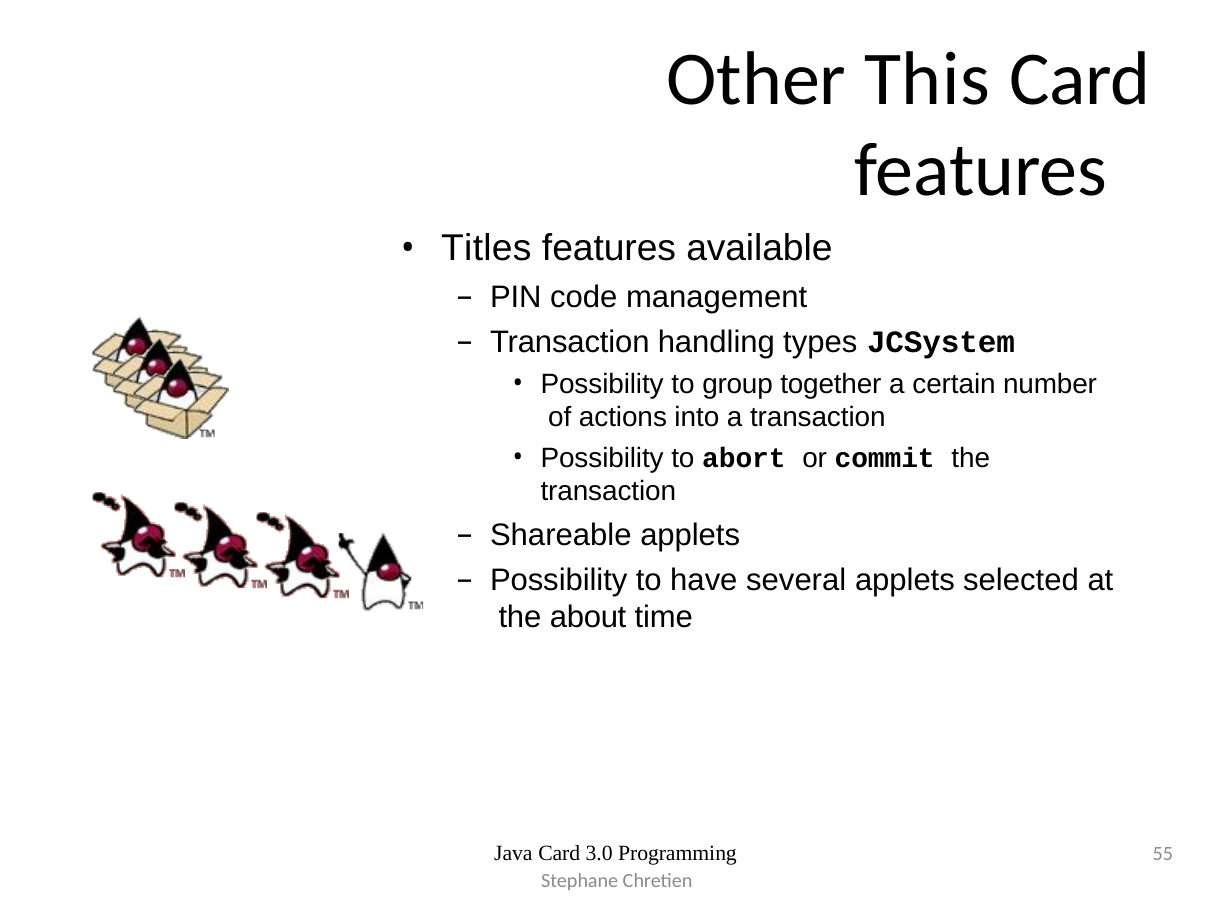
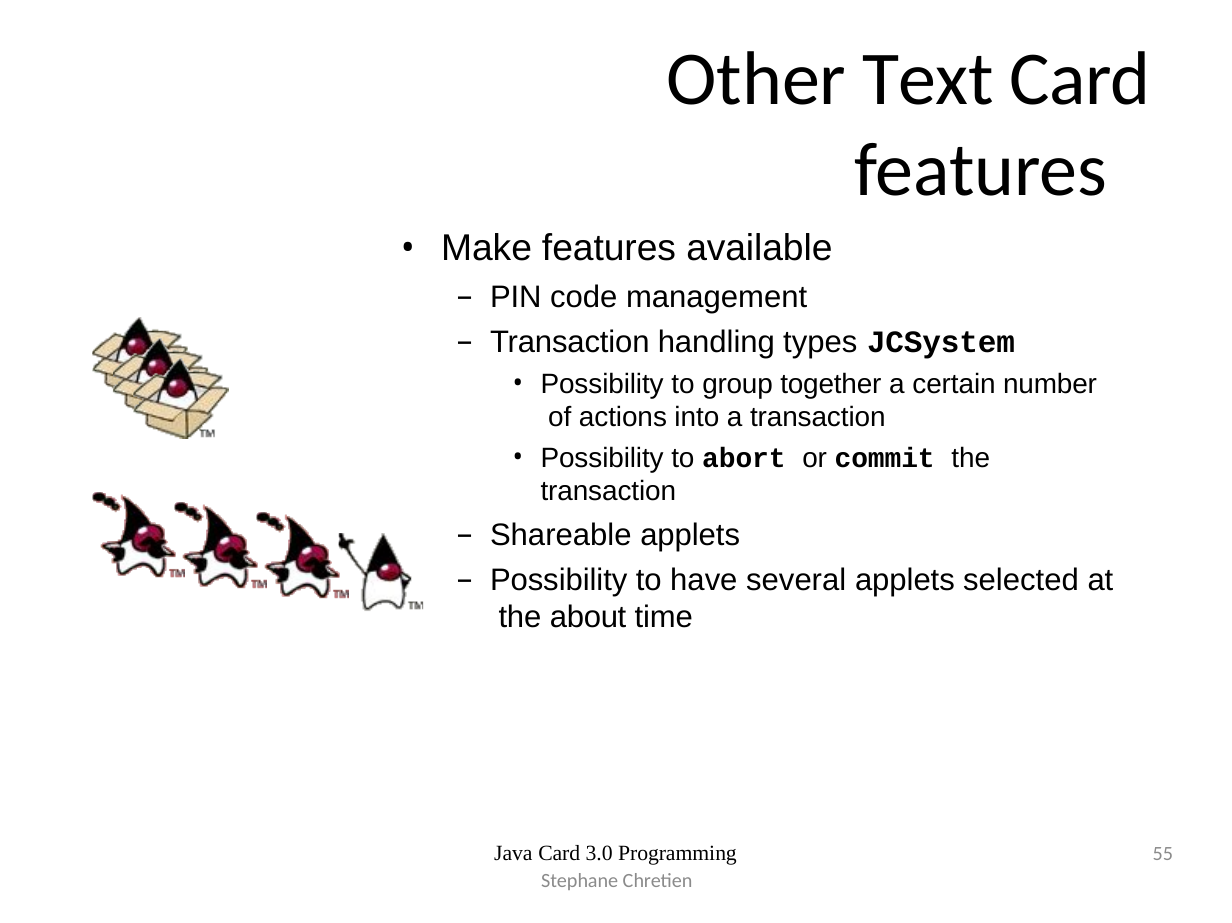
This: This -> Text
Titles: Titles -> Make
